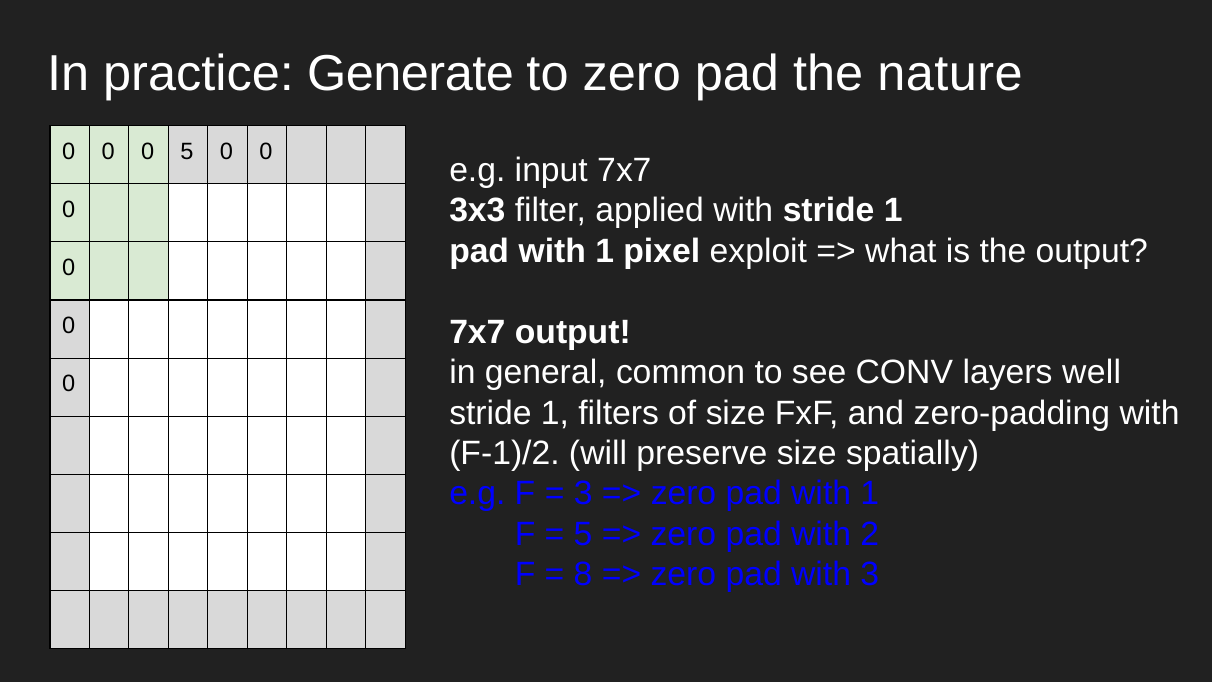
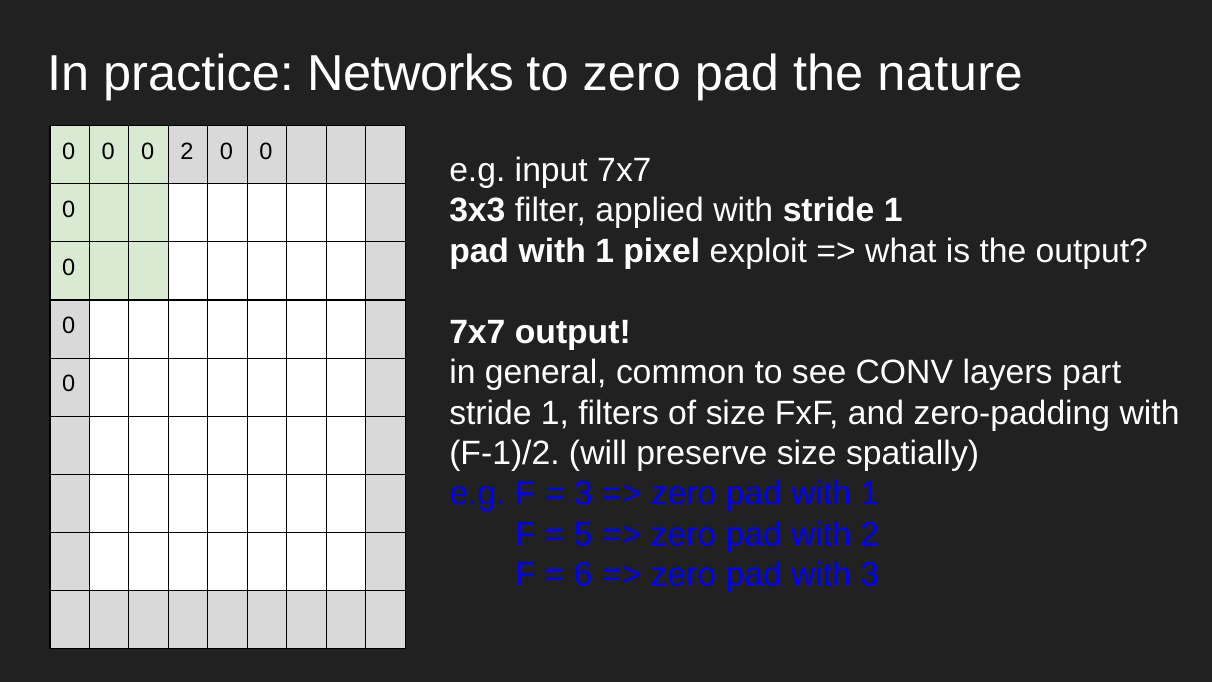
Generate: Generate -> Networks
0 5: 5 -> 2
well: well -> part
8: 8 -> 6
